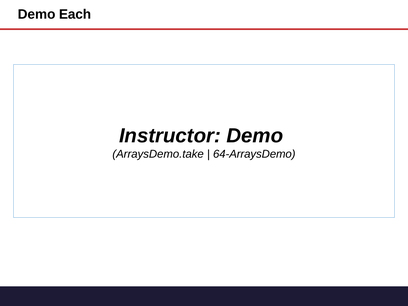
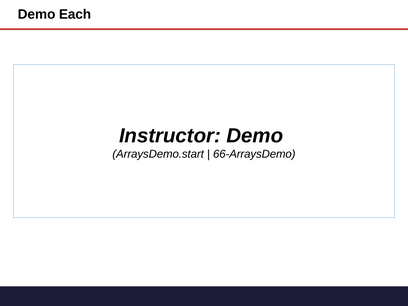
ArraysDemo.take: ArraysDemo.take -> ArraysDemo.start
64-ArraysDemo: 64-ArraysDemo -> 66-ArraysDemo
